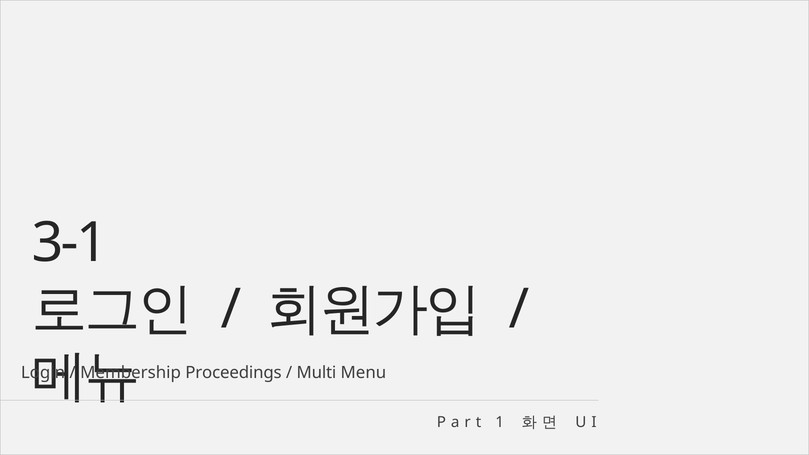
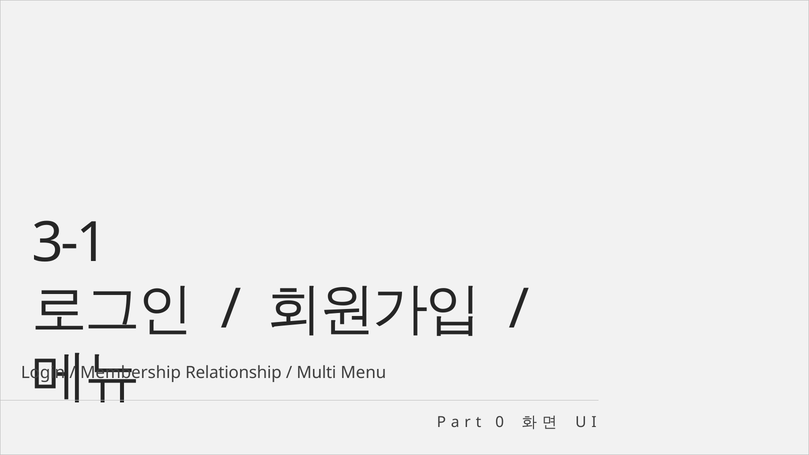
Proceedings: Proceedings -> Relationship
1: 1 -> 0
